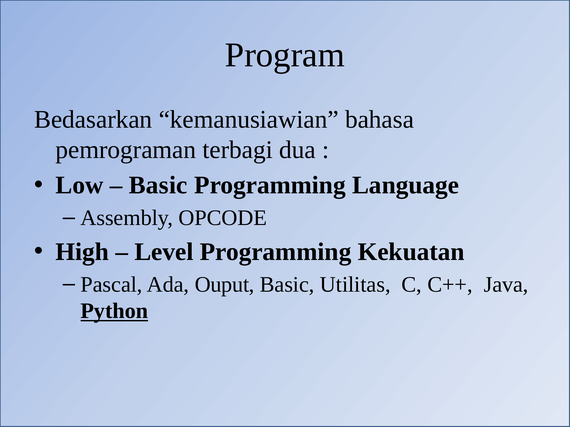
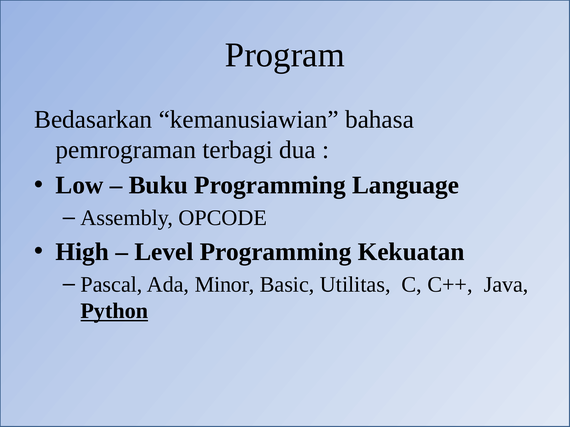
Basic at (158, 186): Basic -> Buku
Ouput: Ouput -> Minor
